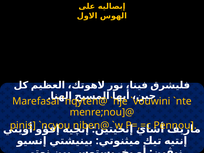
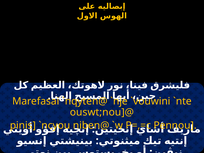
menre;nou]@: menre;nou]@ -> ouswt;nou]@
